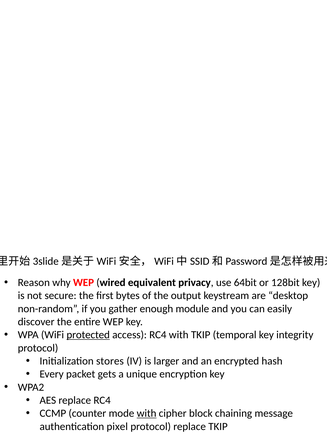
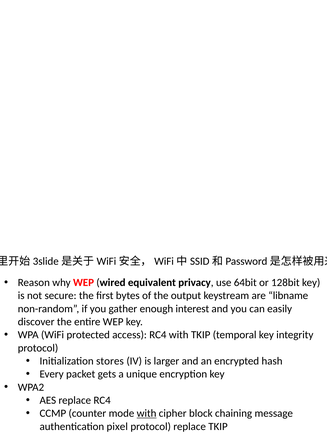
desktop: desktop -> libname
module: module -> interest
protected underline: present -> none
